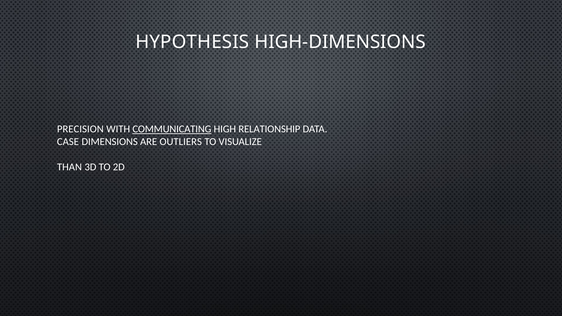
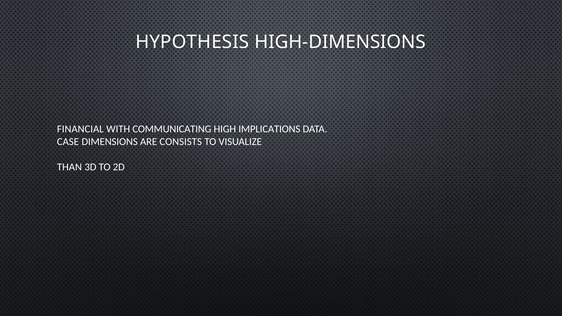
PRECISION: PRECISION -> FINANCIAL
COMMUNICATING underline: present -> none
RELATIONSHIP: RELATIONSHIP -> IMPLICATIONS
OUTLIERS: OUTLIERS -> CONSISTS
